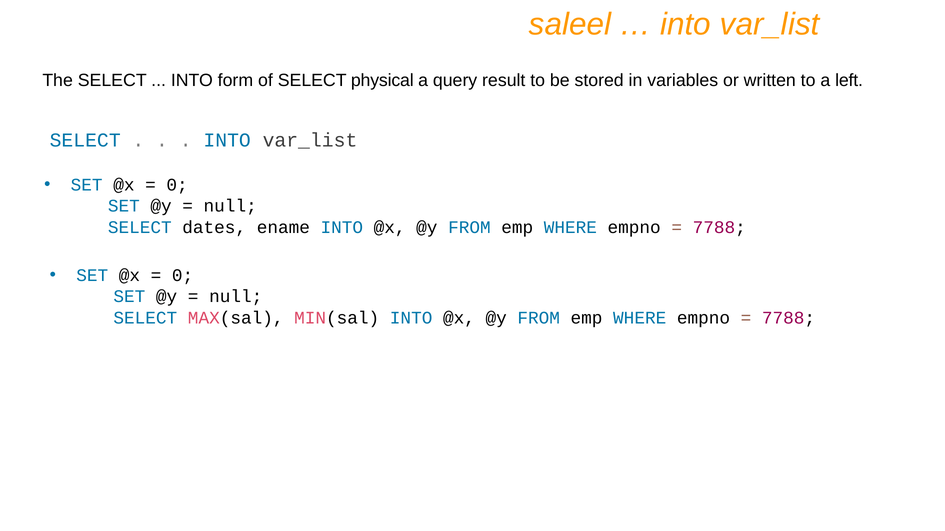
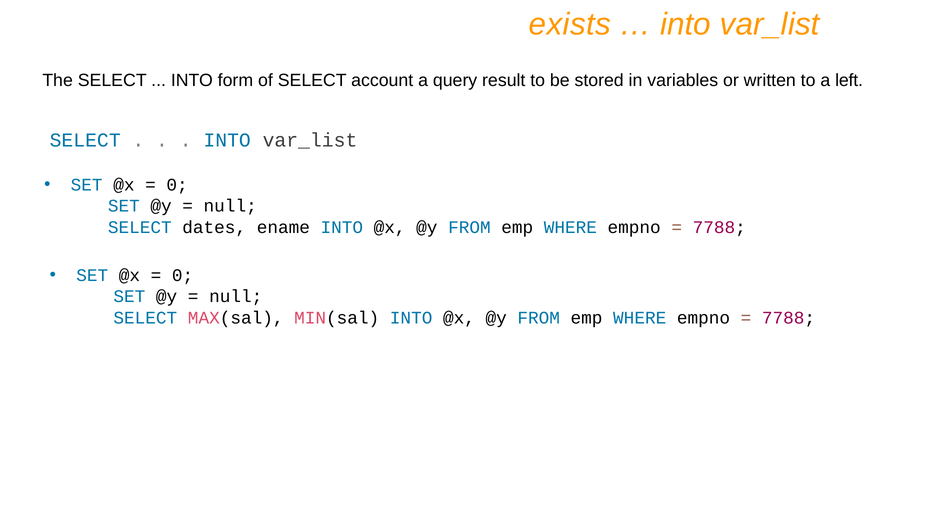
saleel: saleel -> exists
physical: physical -> account
